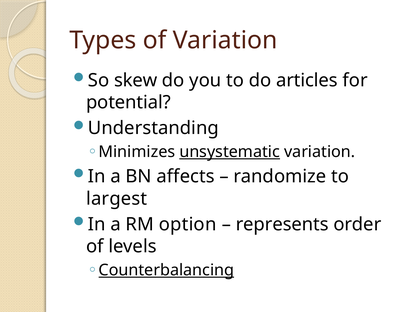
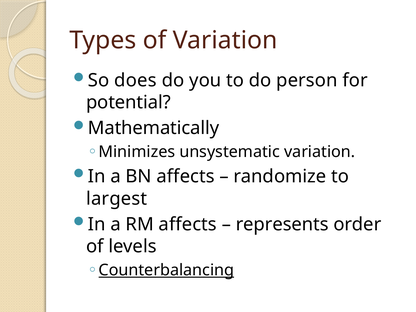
skew: skew -> does
articles: articles -> person
Understanding: Understanding -> Mathematically
unsystematic underline: present -> none
RM option: option -> affects
